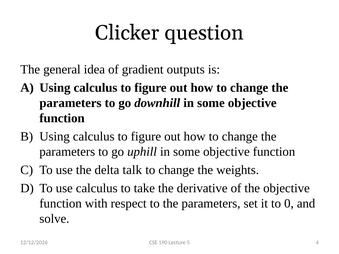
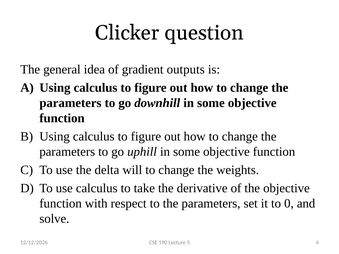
talk: talk -> will
